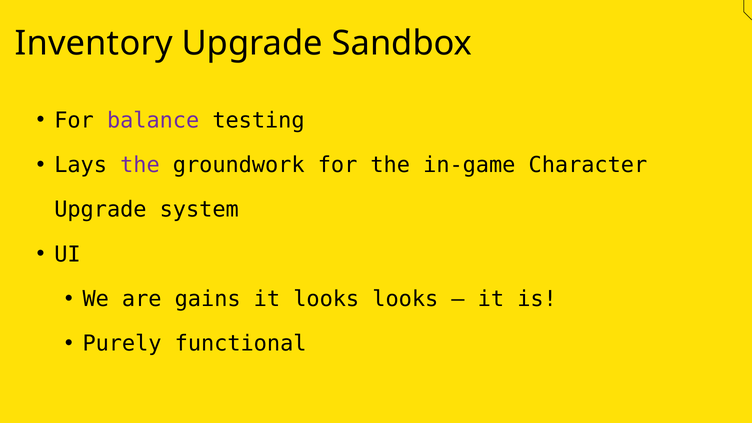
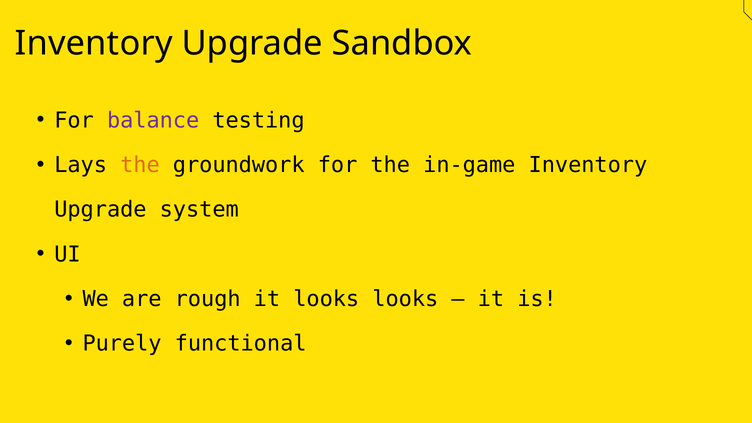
the at (140, 165) colour: purple -> orange
in-game Character: Character -> Inventory
gains: gains -> rough
